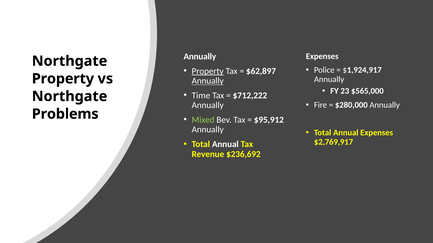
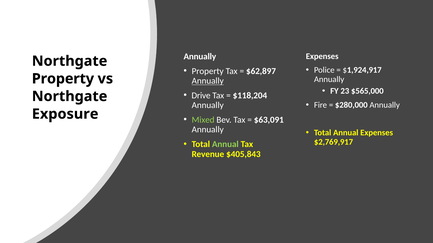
Property at (208, 71) underline: present -> none
Time: Time -> Drive
$712,222: $712,222 -> $118,204
Problems: Problems -> Exposure
$95,912: $95,912 -> $63,091
Annual at (225, 144) colour: white -> light green
$236,692: $236,692 -> $405,843
